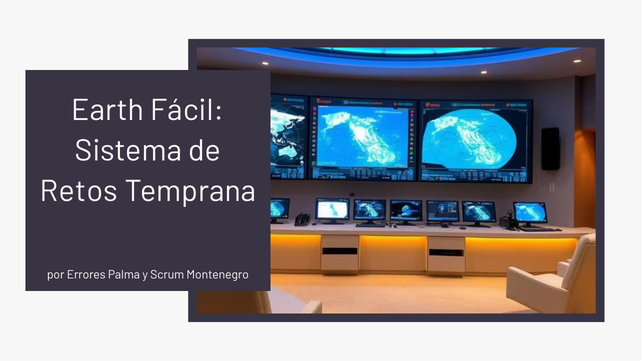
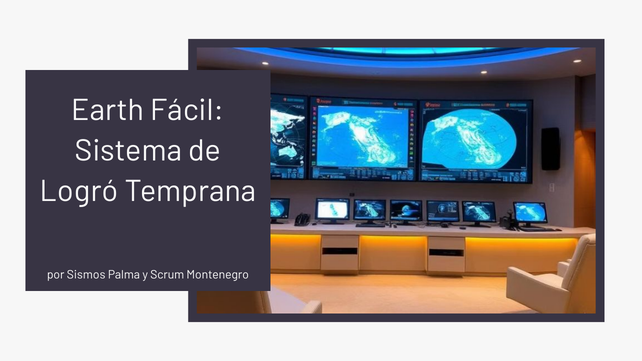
Retos: Retos -> Logró
Errores: Errores -> Sismos
